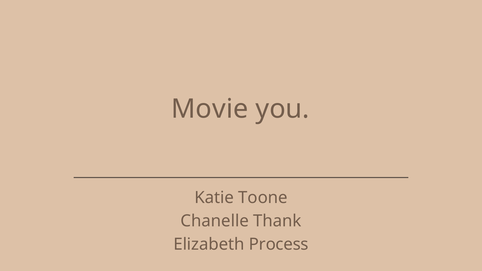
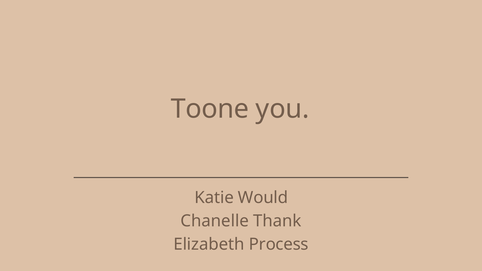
Movie: Movie -> Toone
Toone: Toone -> Would
